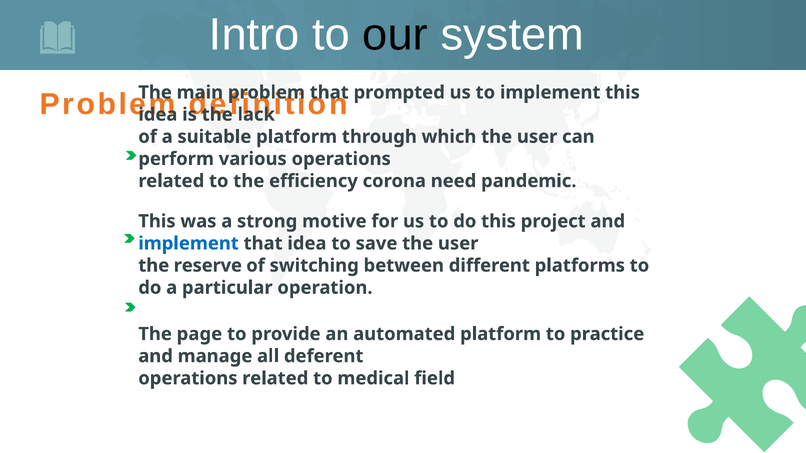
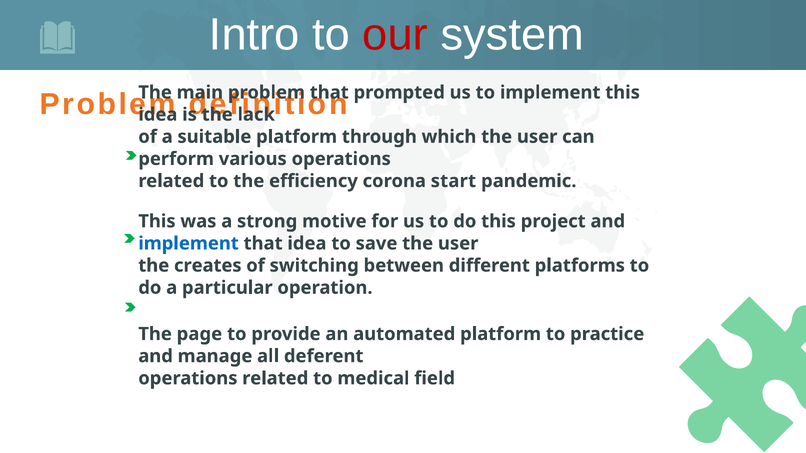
our colour: black -> red
need: need -> start
reserve: reserve -> creates
